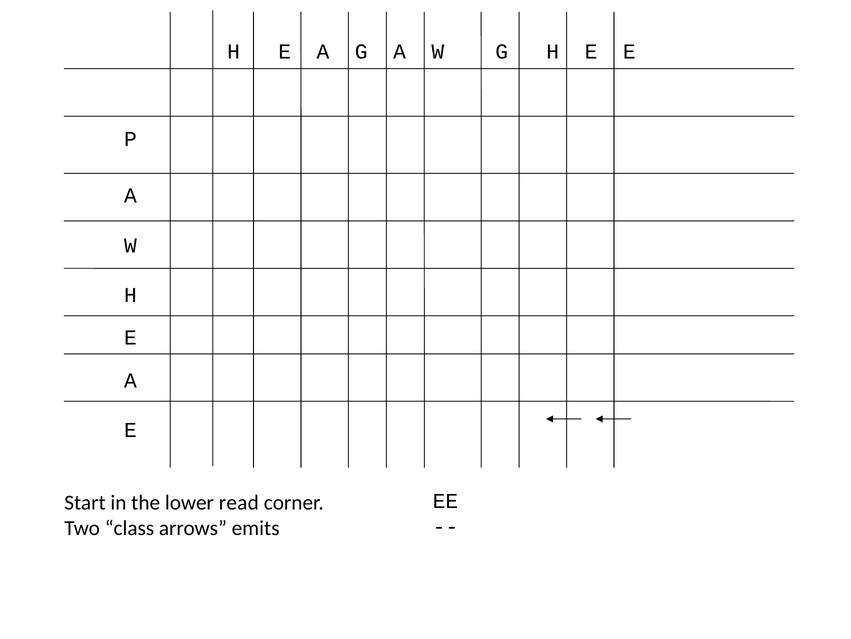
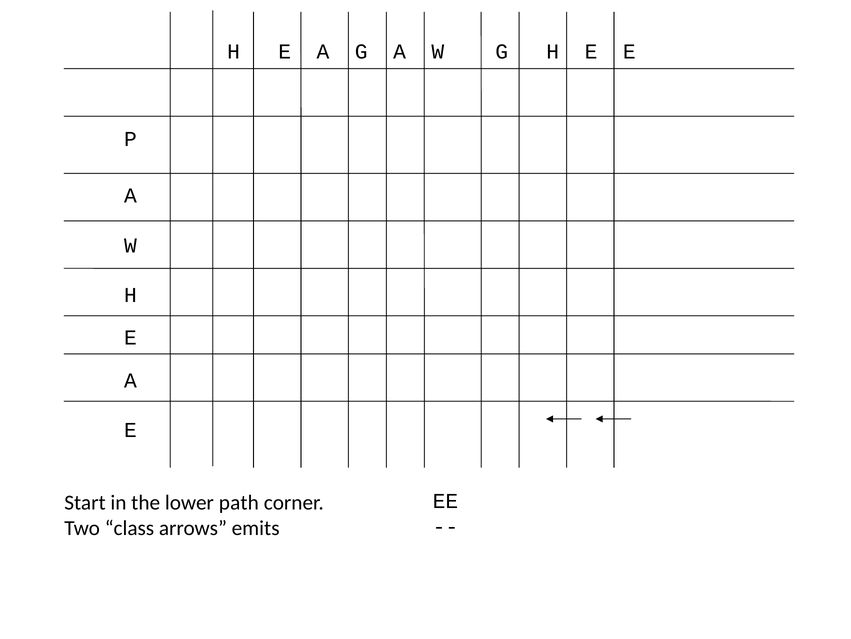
read: read -> path
